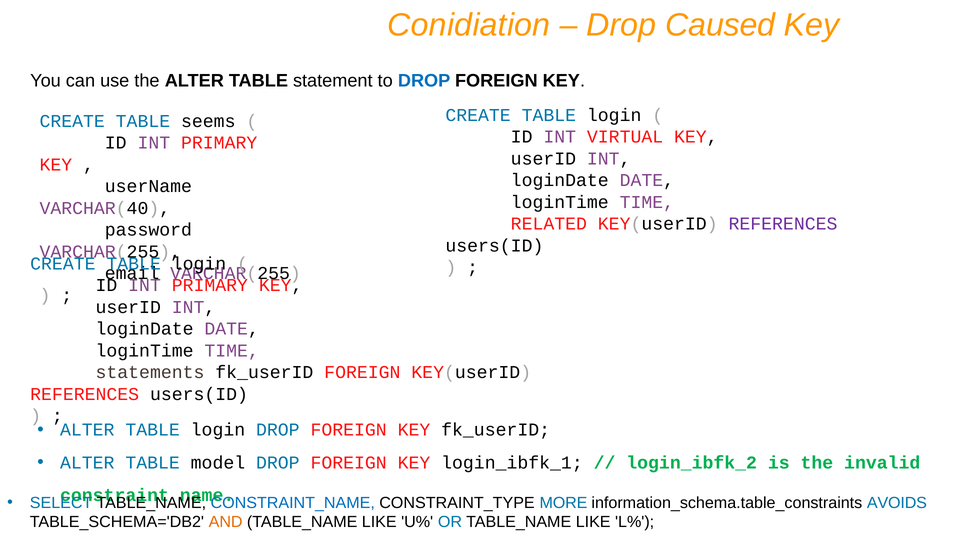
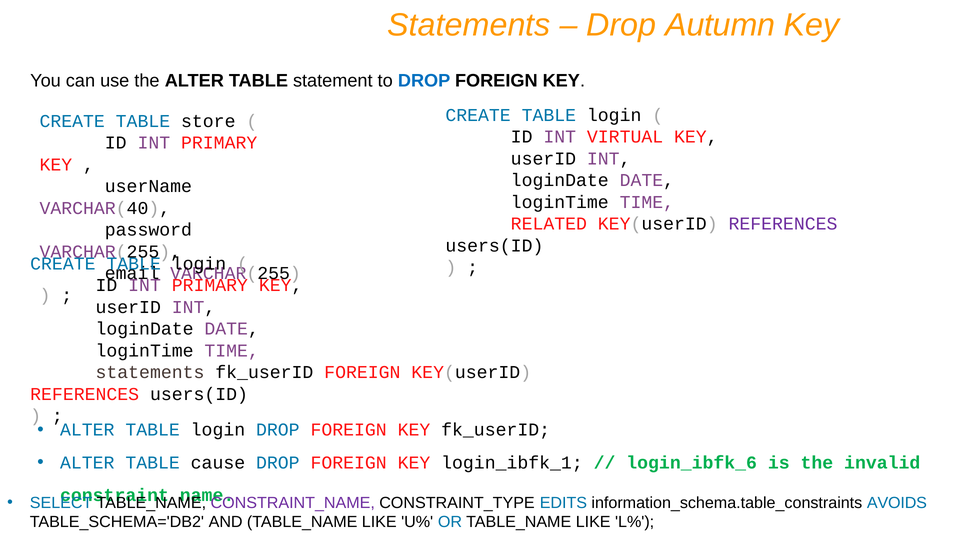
Conidiation at (469, 25): Conidiation -> Statements
Caused: Caused -> Autumn
seems: seems -> store
model: model -> cause
login_ibfk_2: login_ibfk_2 -> login_ibfk_6
CONSTRAINT_NAME colour: blue -> purple
MORE: MORE -> EDITS
AND colour: orange -> black
